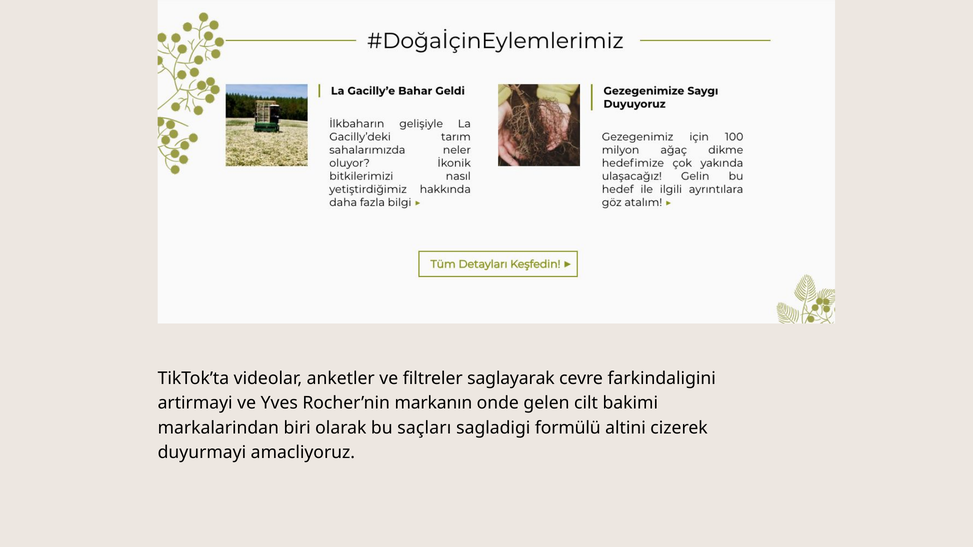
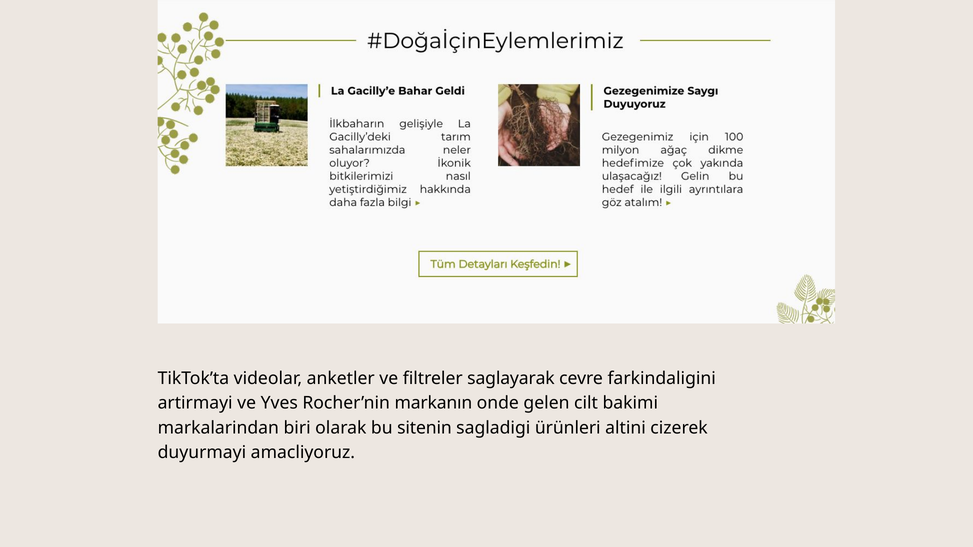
saçları: saçları -> sitenin
formülü: formülü -> ürünleri
